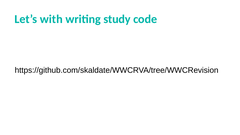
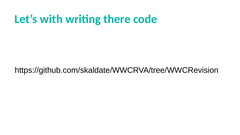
study: study -> there
